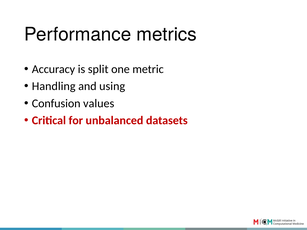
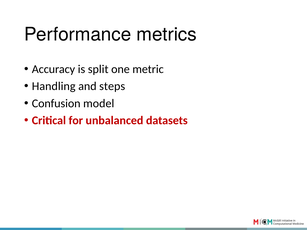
using: using -> steps
values: values -> model
